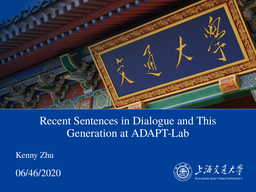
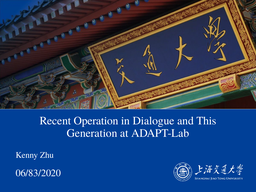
Sentences: Sentences -> Operation
06/46/2020: 06/46/2020 -> 06/83/2020
